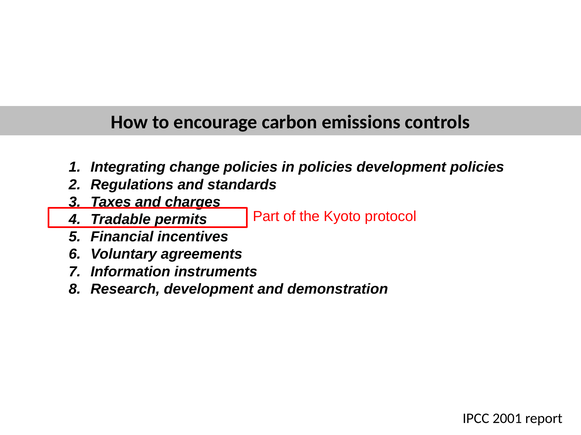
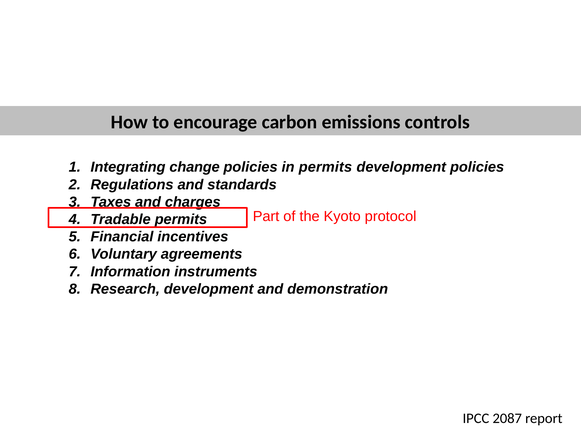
in policies: policies -> permits
2001: 2001 -> 2087
